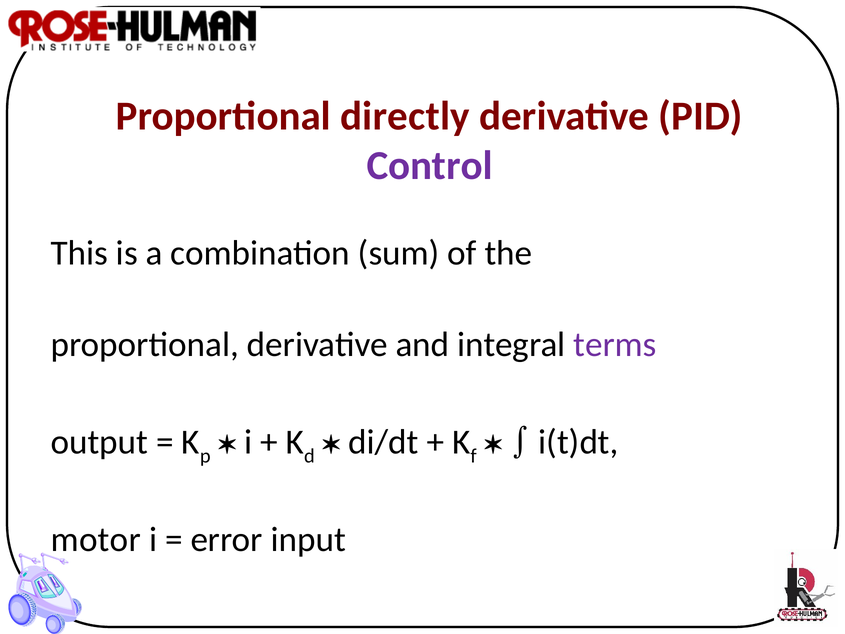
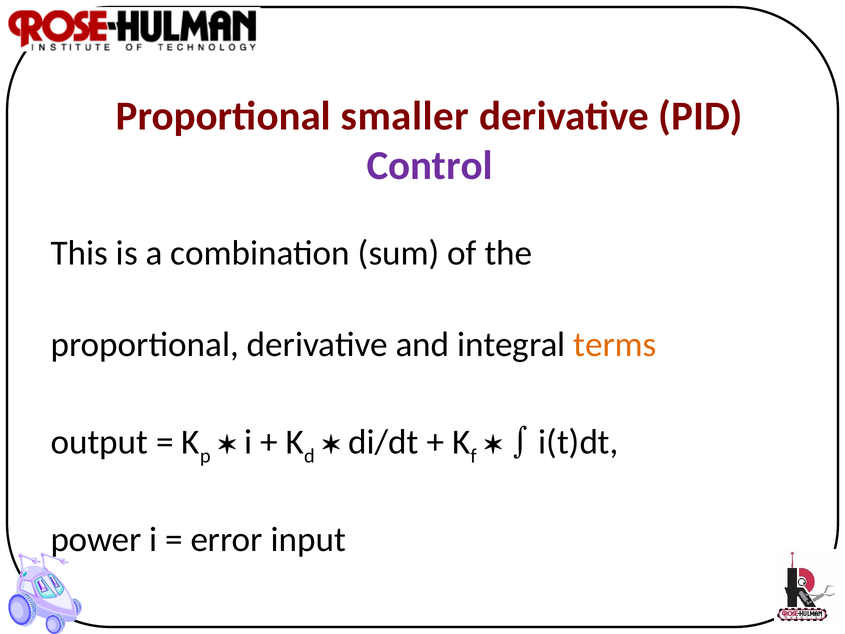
directly: directly -> smaller
terms colour: purple -> orange
motor: motor -> power
